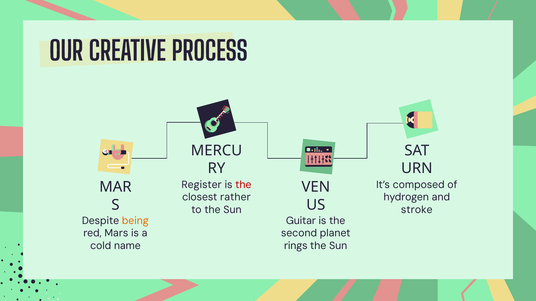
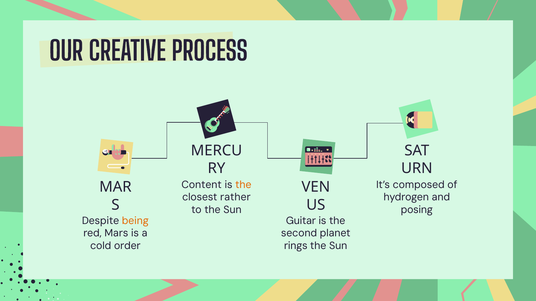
Register: Register -> Content
the at (243, 185) colour: red -> orange
stroke: stroke -> posing
name: name -> order
